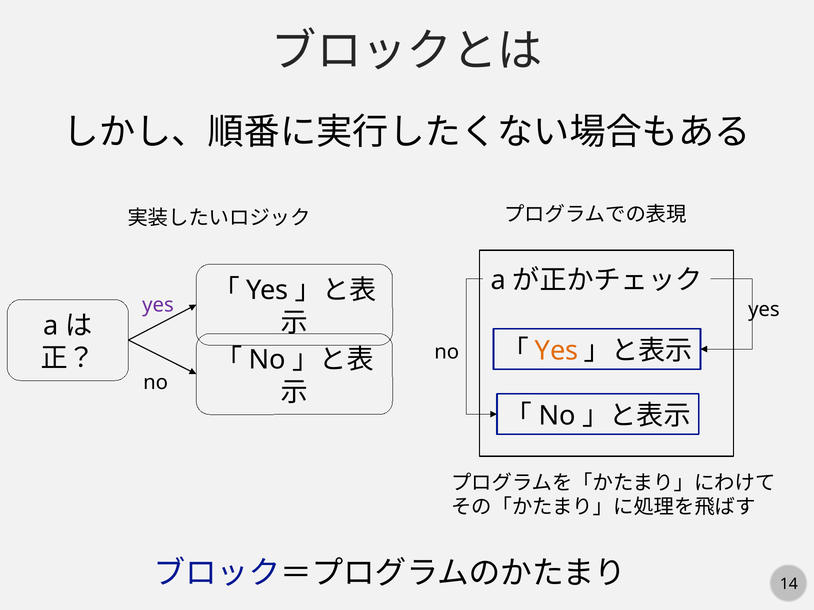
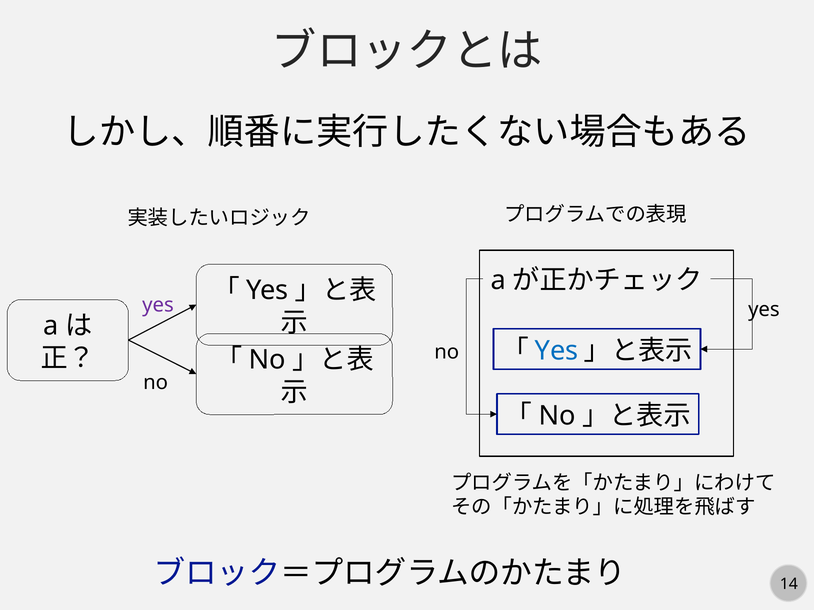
Yes at (557, 351) colour: orange -> blue
